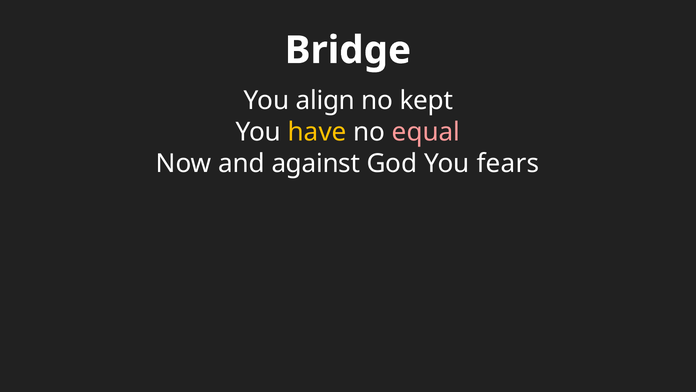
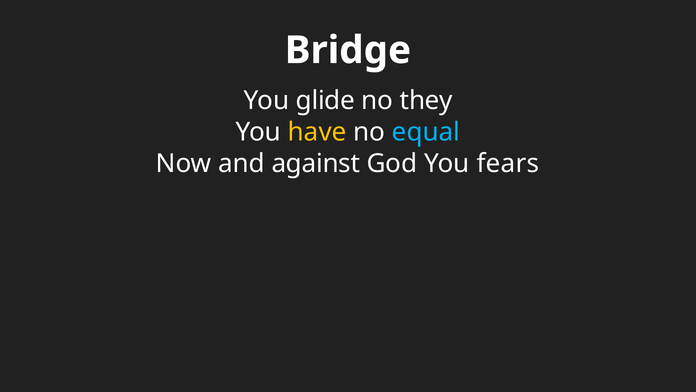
align: align -> glide
kept: kept -> they
equal colour: pink -> light blue
